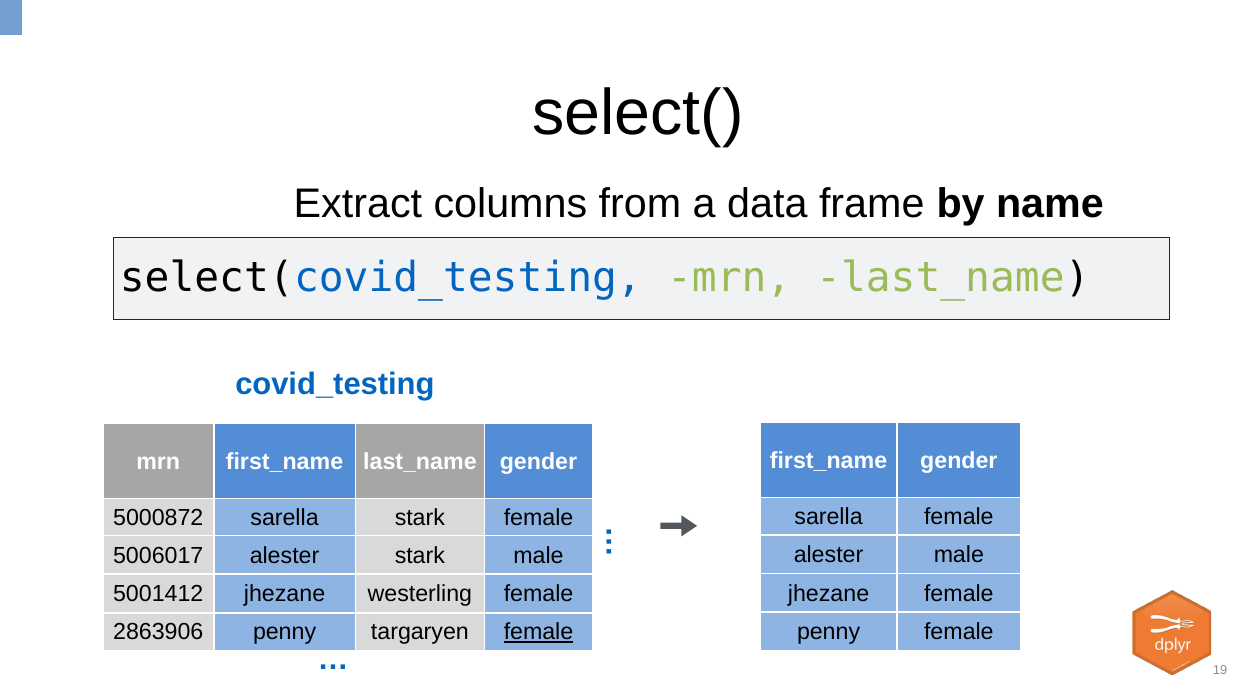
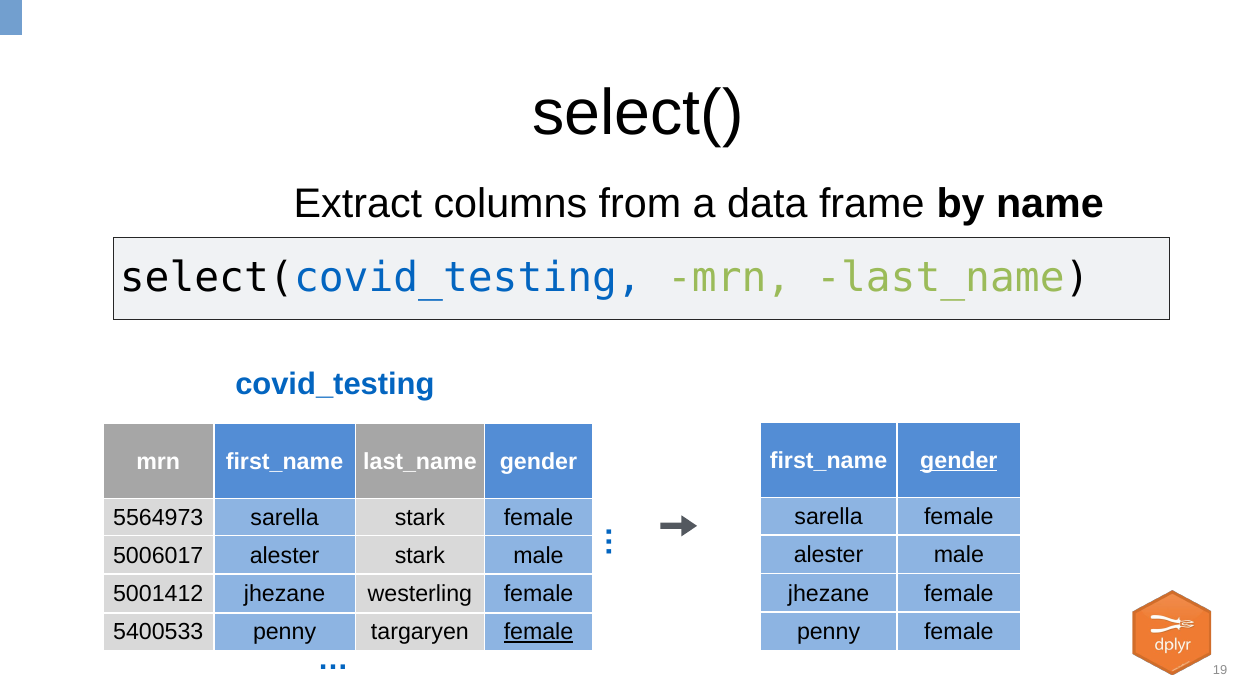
gender at (959, 460) underline: none -> present
5000872: 5000872 -> 5564973
2863906: 2863906 -> 5400533
